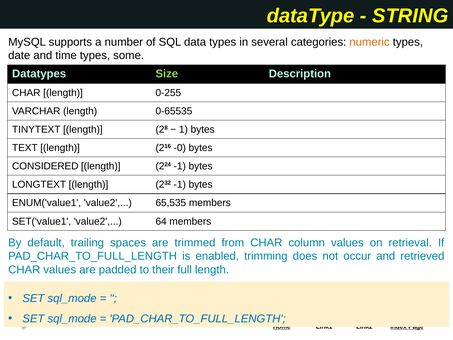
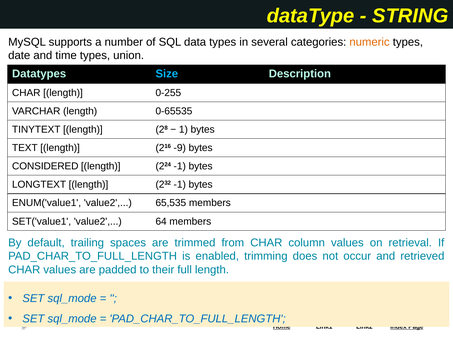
some: some -> union
Size colour: light green -> light blue
-0: -0 -> -9
